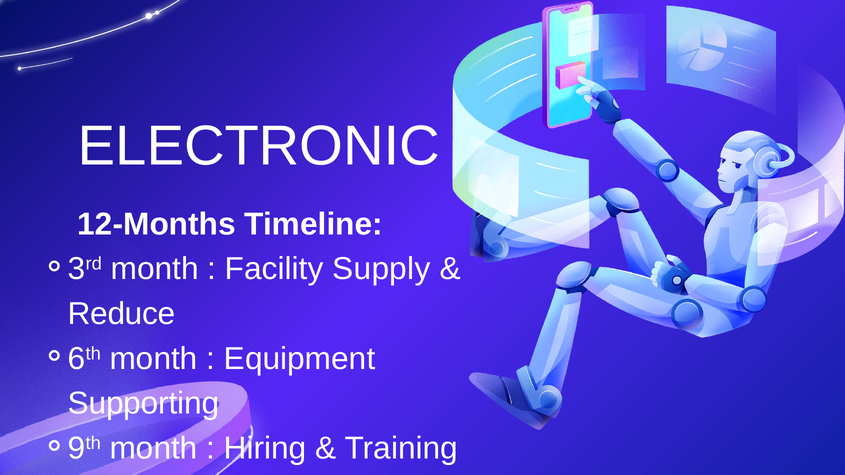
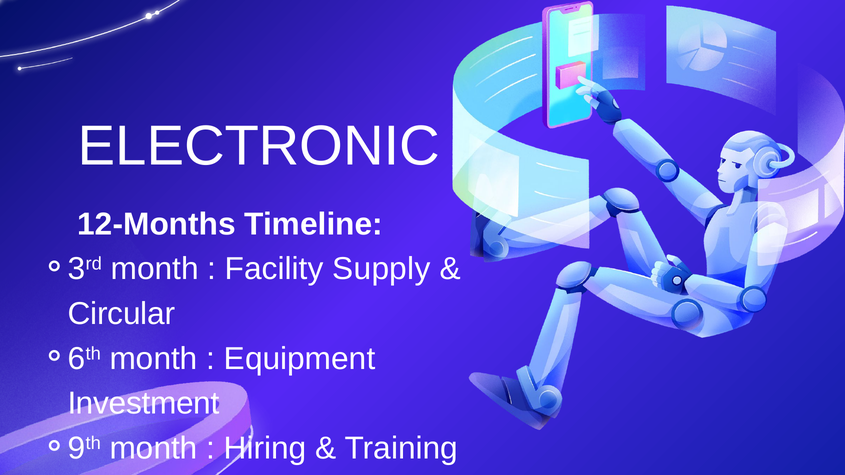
Reduce: Reduce -> Circular
Supporting: Supporting -> Investment
